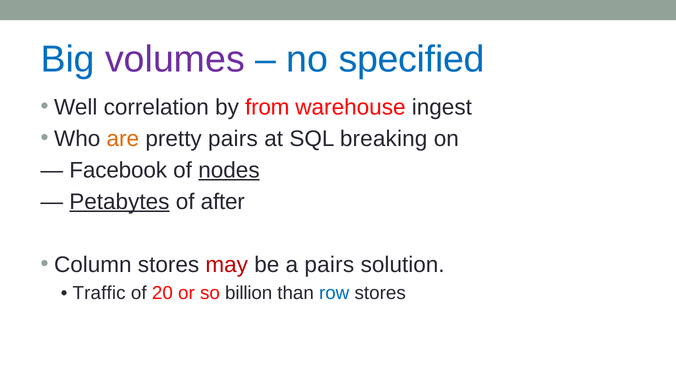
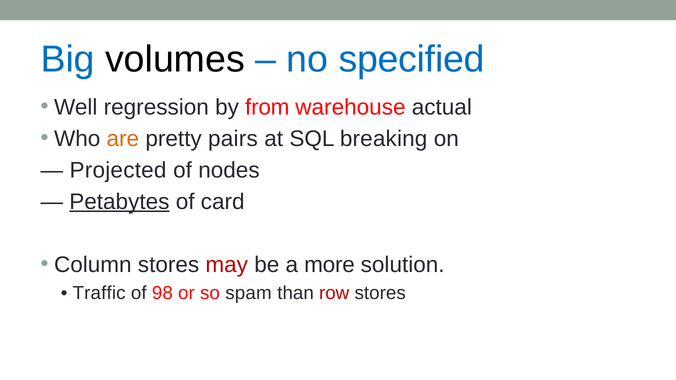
volumes colour: purple -> black
correlation: correlation -> regression
ingest: ingest -> actual
Facebook: Facebook -> Projected
nodes underline: present -> none
after: after -> card
a pairs: pairs -> more
20: 20 -> 98
billion: billion -> spam
row colour: blue -> red
